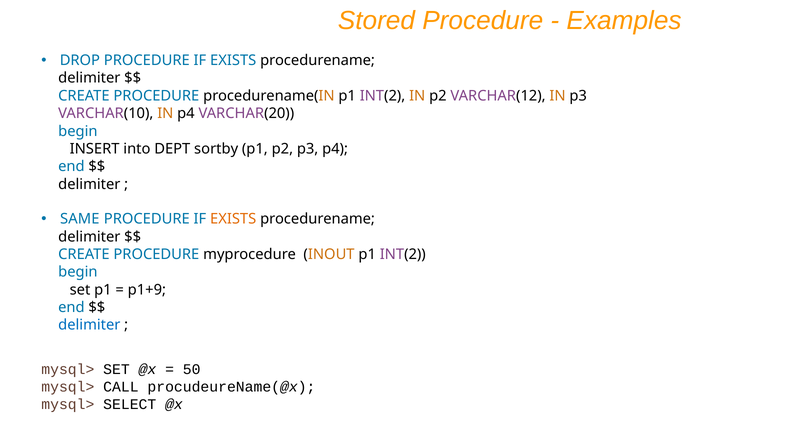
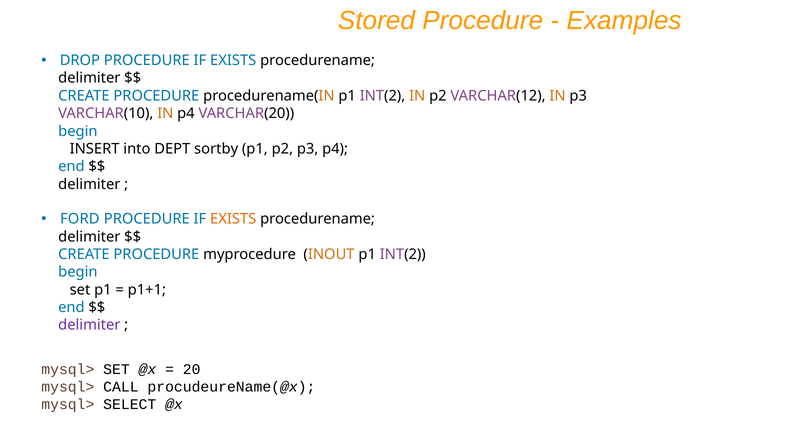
SAME: SAME -> FORD
p1+9: p1+9 -> p1+1
delimiter at (89, 325) colour: blue -> purple
50: 50 -> 20
